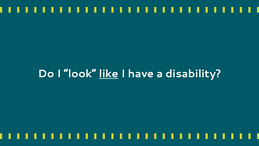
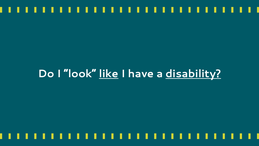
disability underline: none -> present
